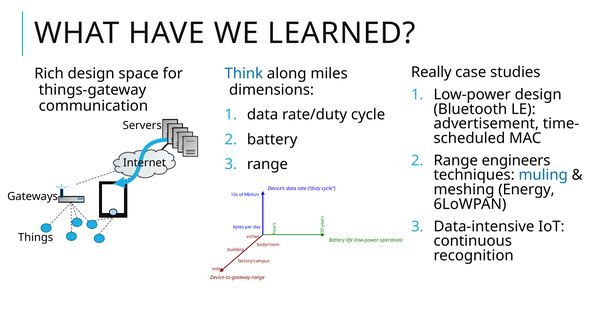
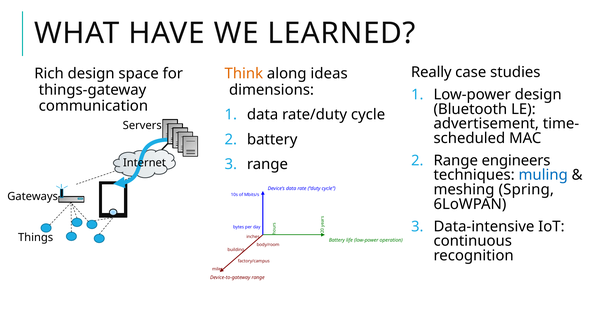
Think colour: blue -> orange
along miles: miles -> ideas
Energy: Energy -> Spring
